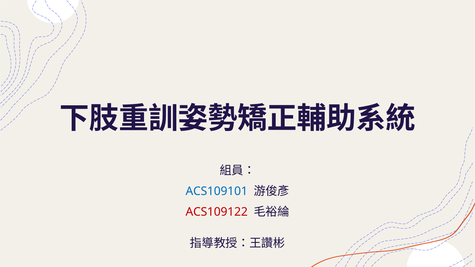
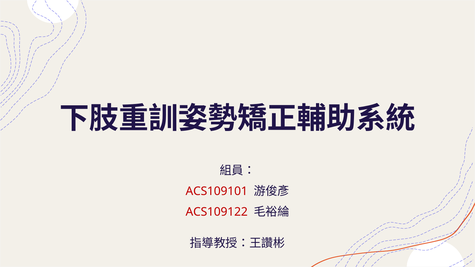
ACS109101 colour: blue -> red
